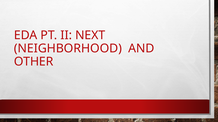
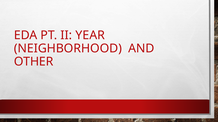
NEXT: NEXT -> YEAR
